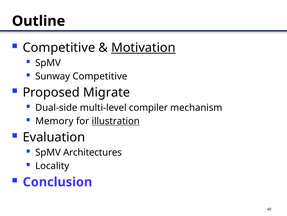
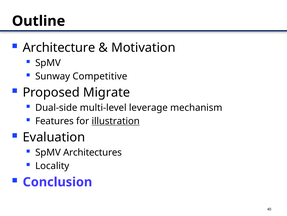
Competitive at (59, 48): Competitive -> Architecture
Motivation underline: present -> none
compiler: compiler -> leverage
Memory: Memory -> Features
